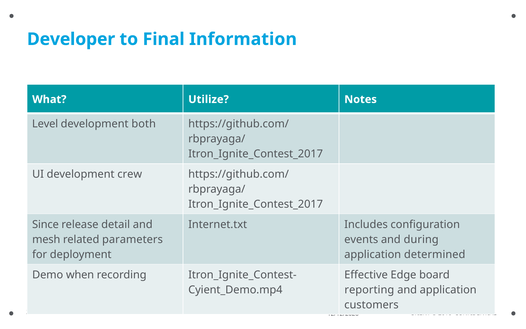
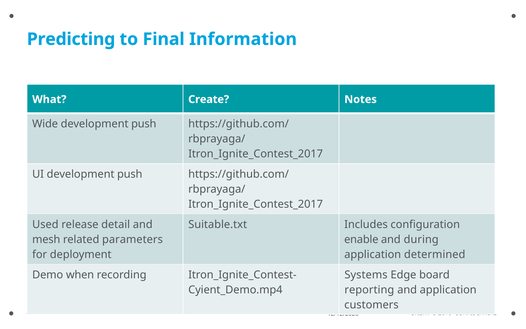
Developer: Developer -> Predicting
Utilize: Utilize -> Create
Level: Level -> Wide
both at (144, 124): both -> push
UI development crew: crew -> push
Since: Since -> Used
Internet.txt: Internet.txt -> Suitable.txt
events: events -> enable
Effective: Effective -> Systems
